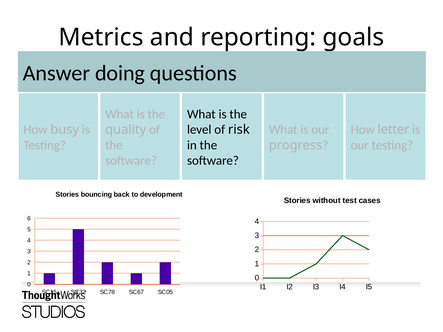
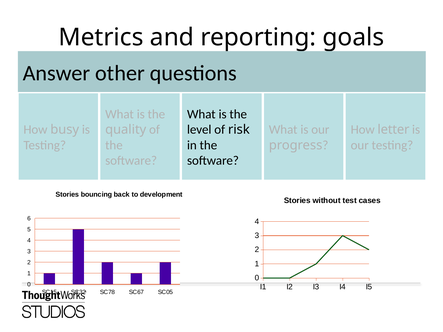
doing: doing -> other
